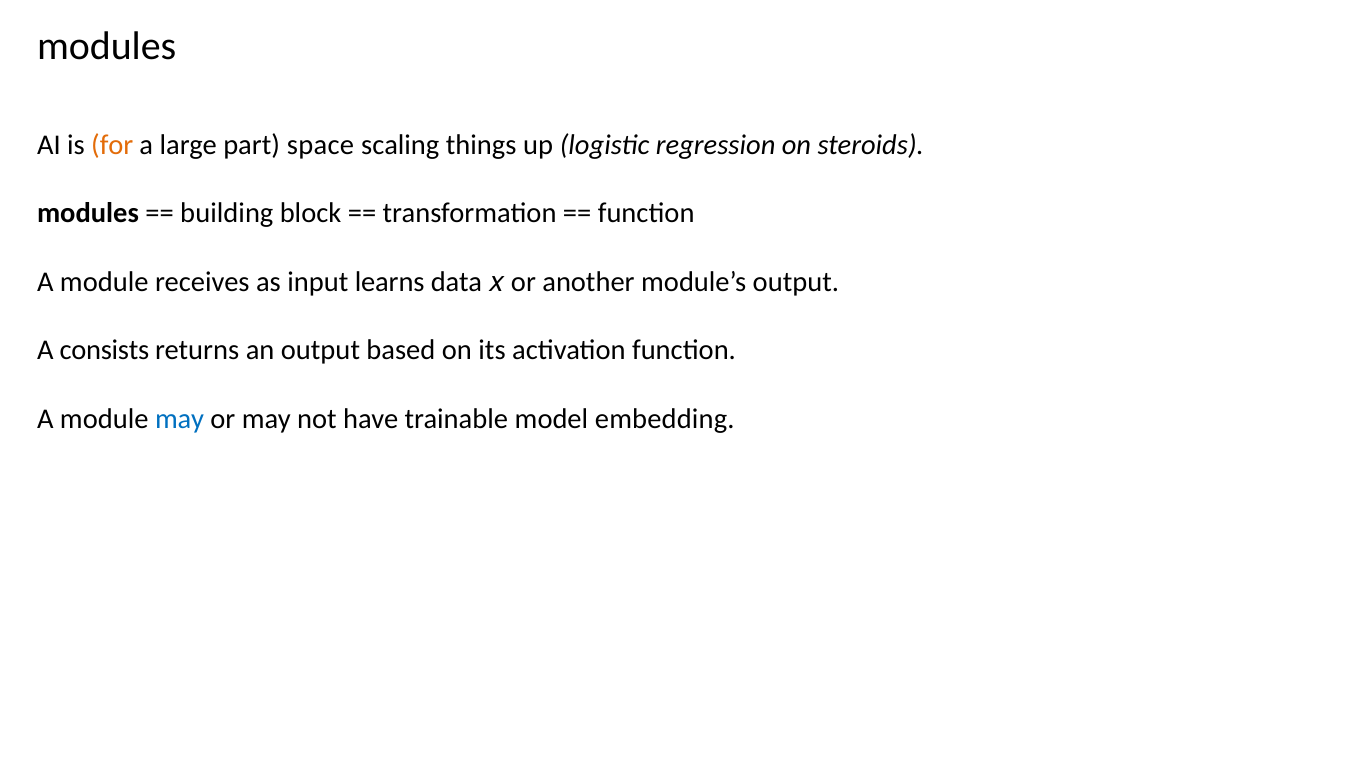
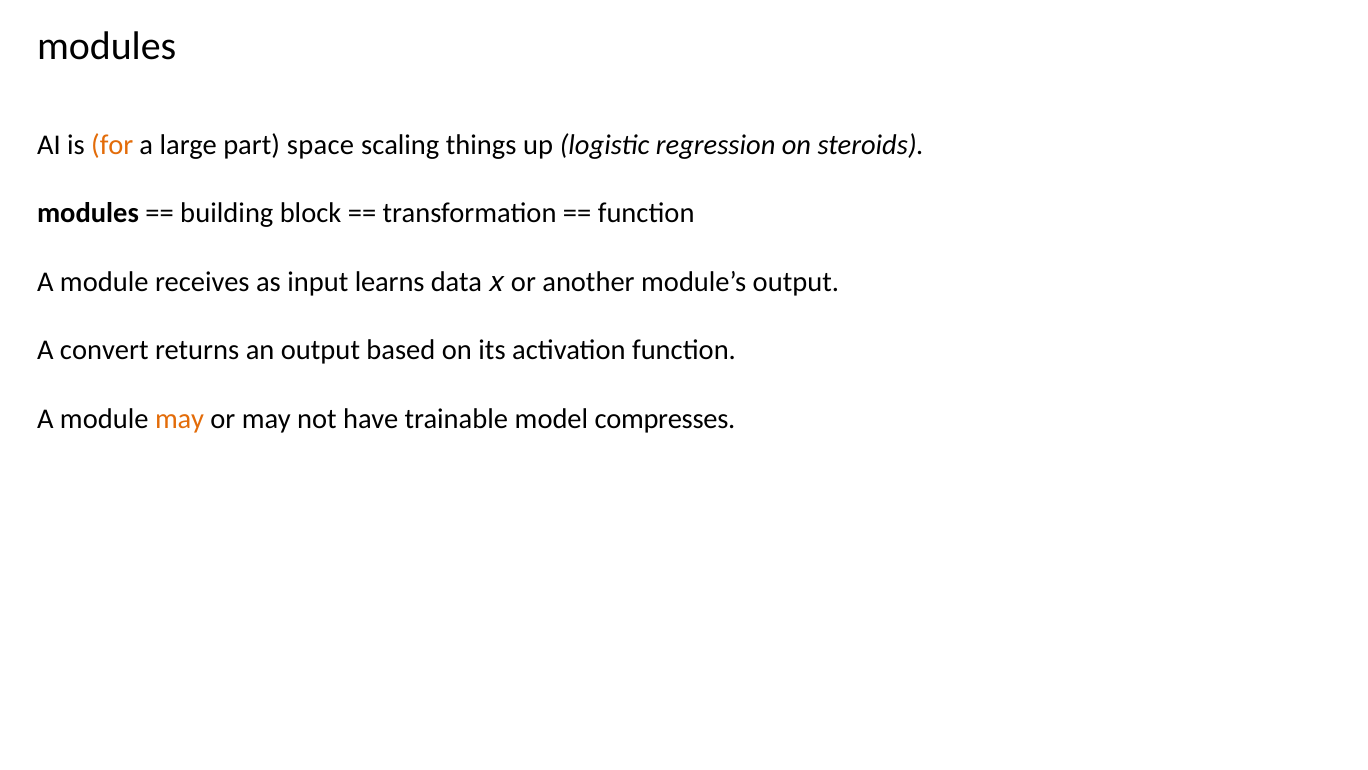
consists: consists -> convert
may at (180, 419) colour: blue -> orange
embedding: embedding -> compresses
